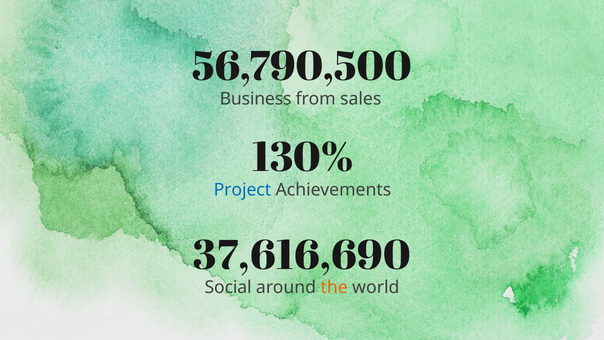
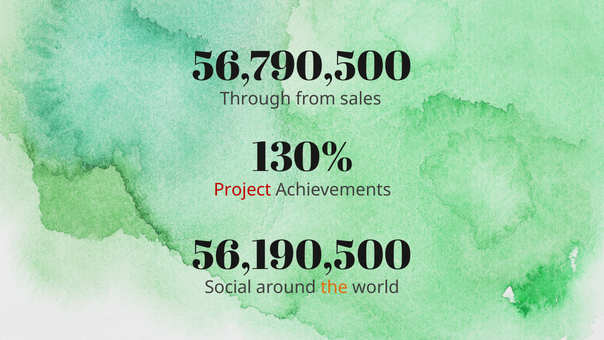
Business: Business -> Through
Project colour: blue -> red
37,616,690: 37,616,690 -> 56,190,500
